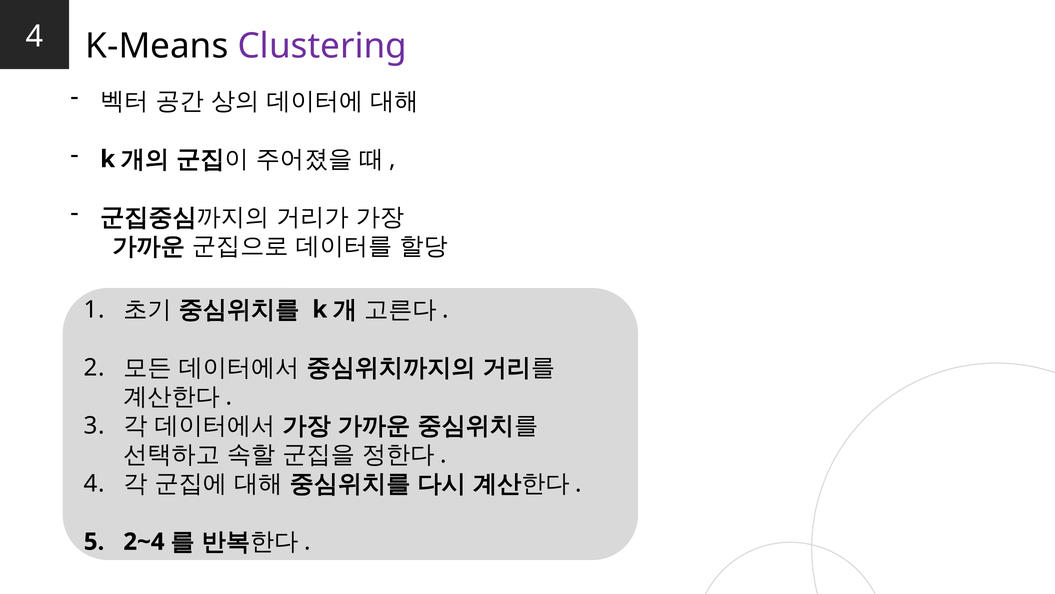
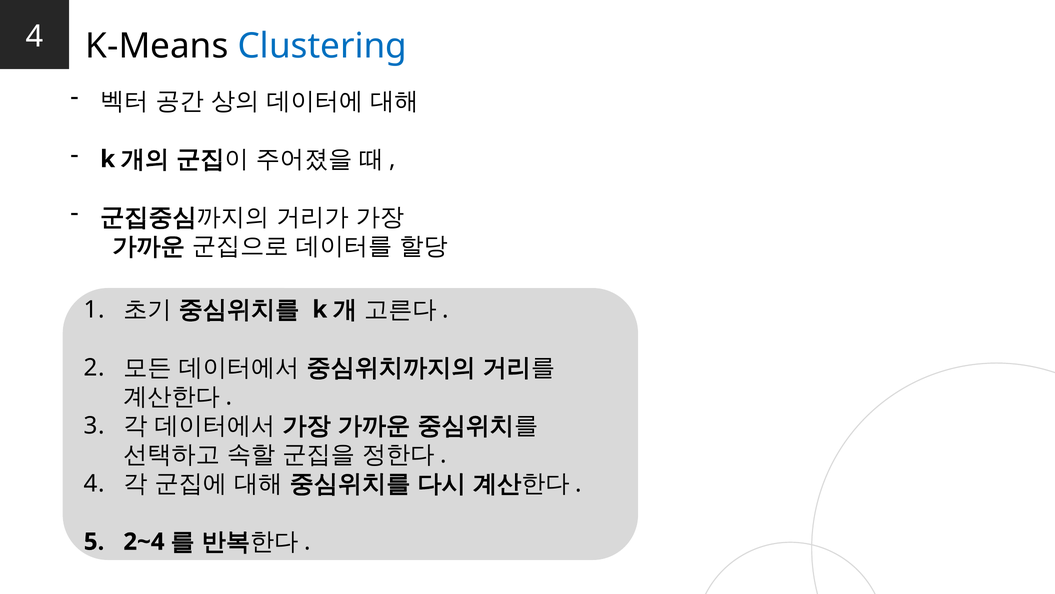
Clustering colour: purple -> blue
